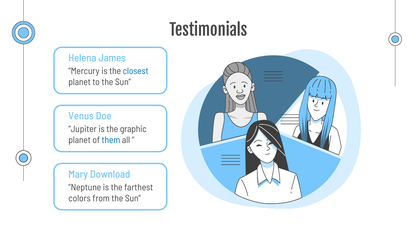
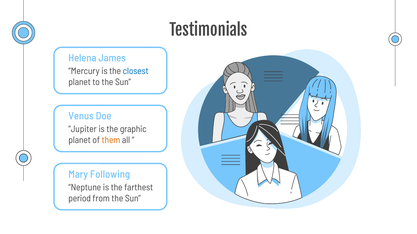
them colour: blue -> orange
Download: Download -> Following
colors: colors -> period
